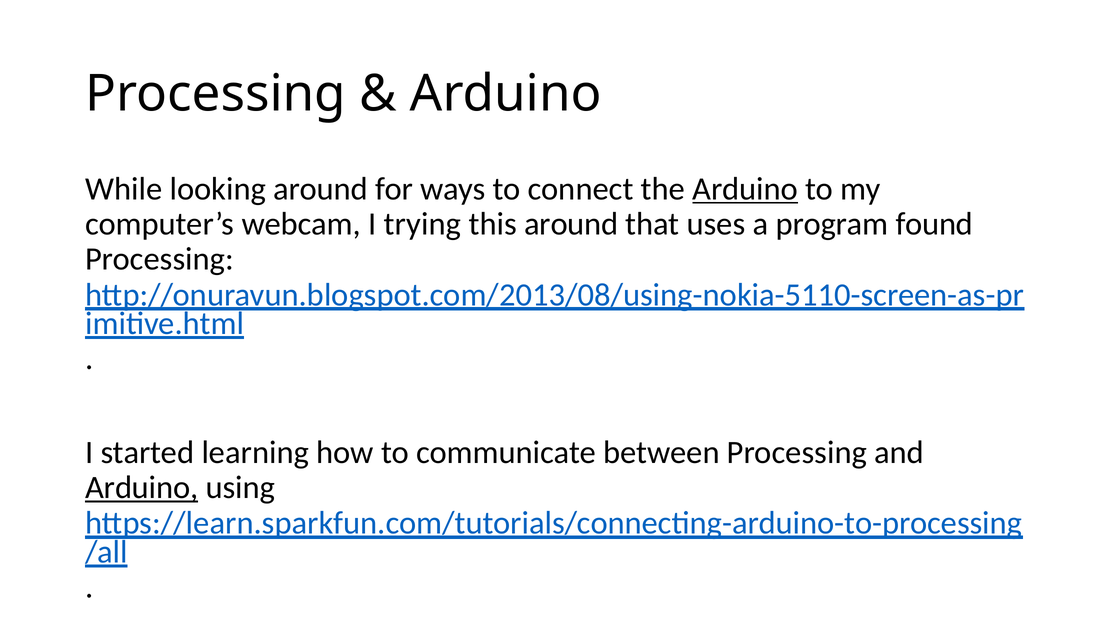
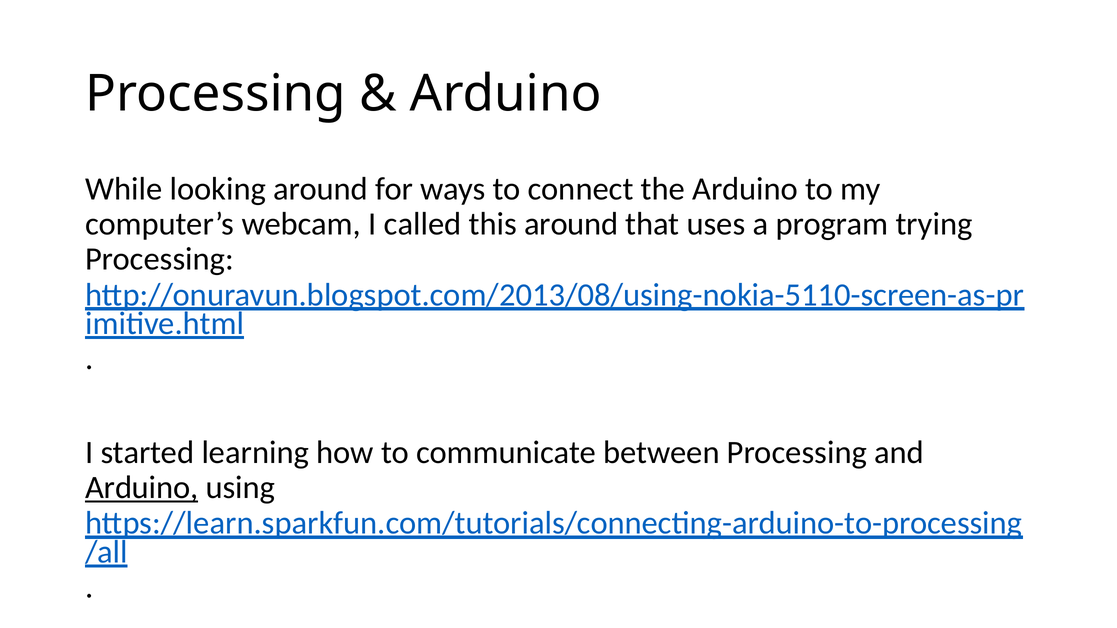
Arduino at (745, 189) underline: present -> none
trying: trying -> called
found: found -> trying
